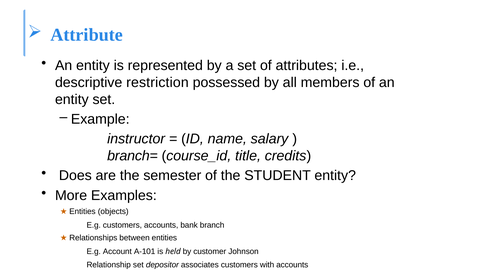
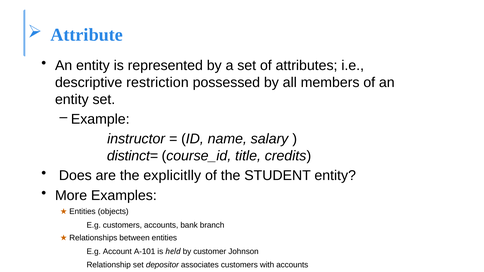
branch=: branch= -> distinct=
semester: semester -> explicitlly
